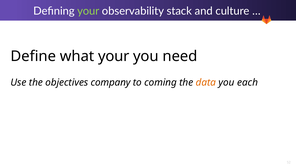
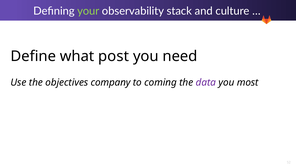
what your: your -> post
data colour: orange -> purple
each: each -> most
